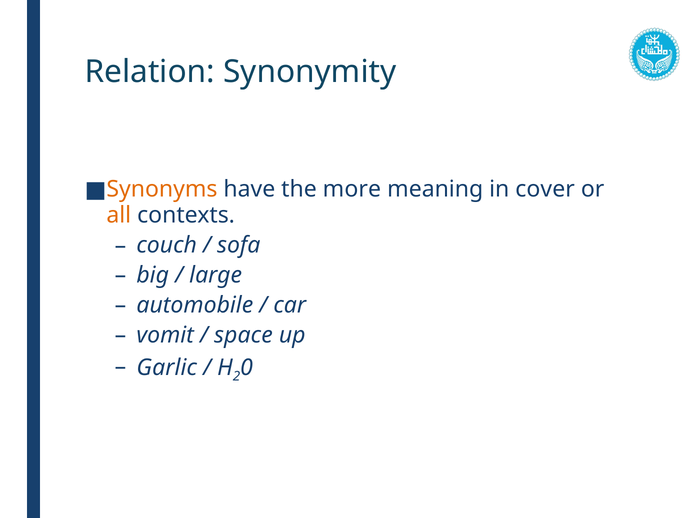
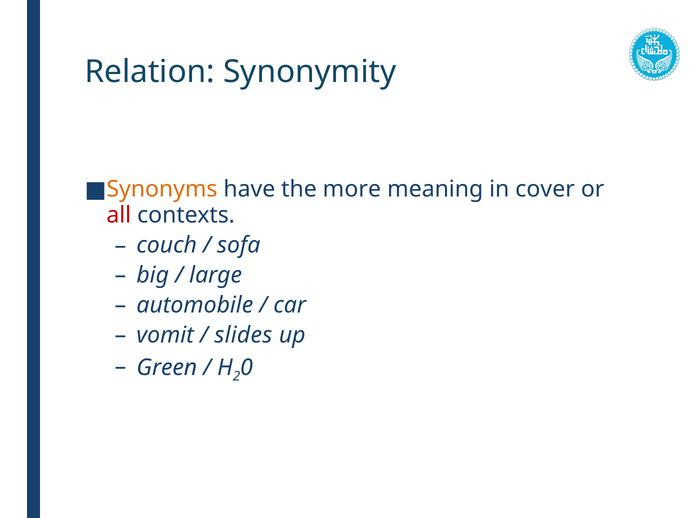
all colour: orange -> red
space: space -> slides
Garlic: Garlic -> Green
